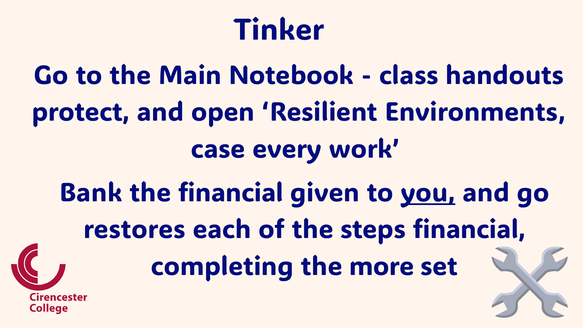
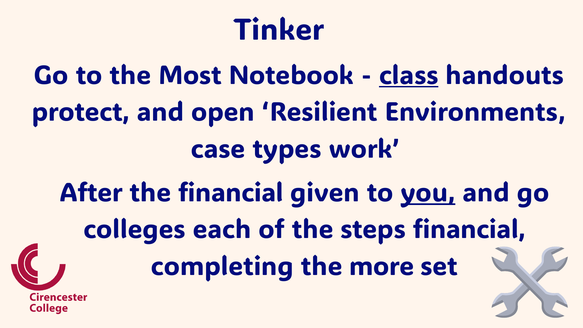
Main: Main -> Most
class underline: none -> present
every: every -> types
Bank: Bank -> After
restores: restores -> colleges
